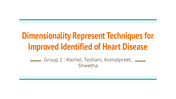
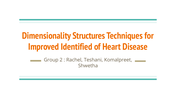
Represent: Represent -> Structures
